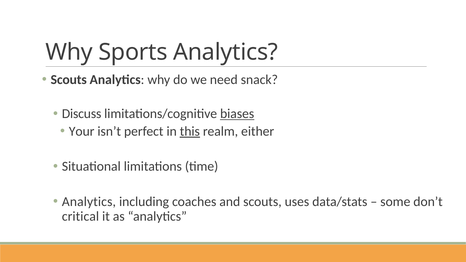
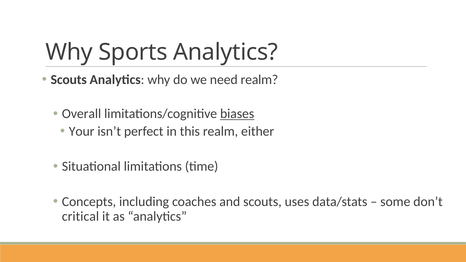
need snack: snack -> realm
Discuss: Discuss -> Overall
this underline: present -> none
Analytics at (89, 202): Analytics -> Concepts
